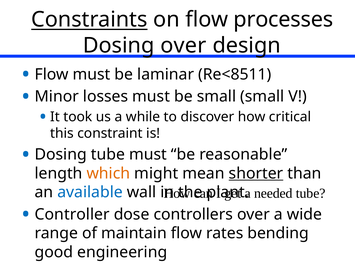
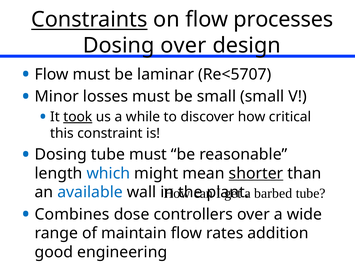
Re<8511: Re<8511 -> Re<5707
took underline: none -> present
which colour: orange -> blue
needed: needed -> barbed
Controller: Controller -> Combines
bending: bending -> addition
